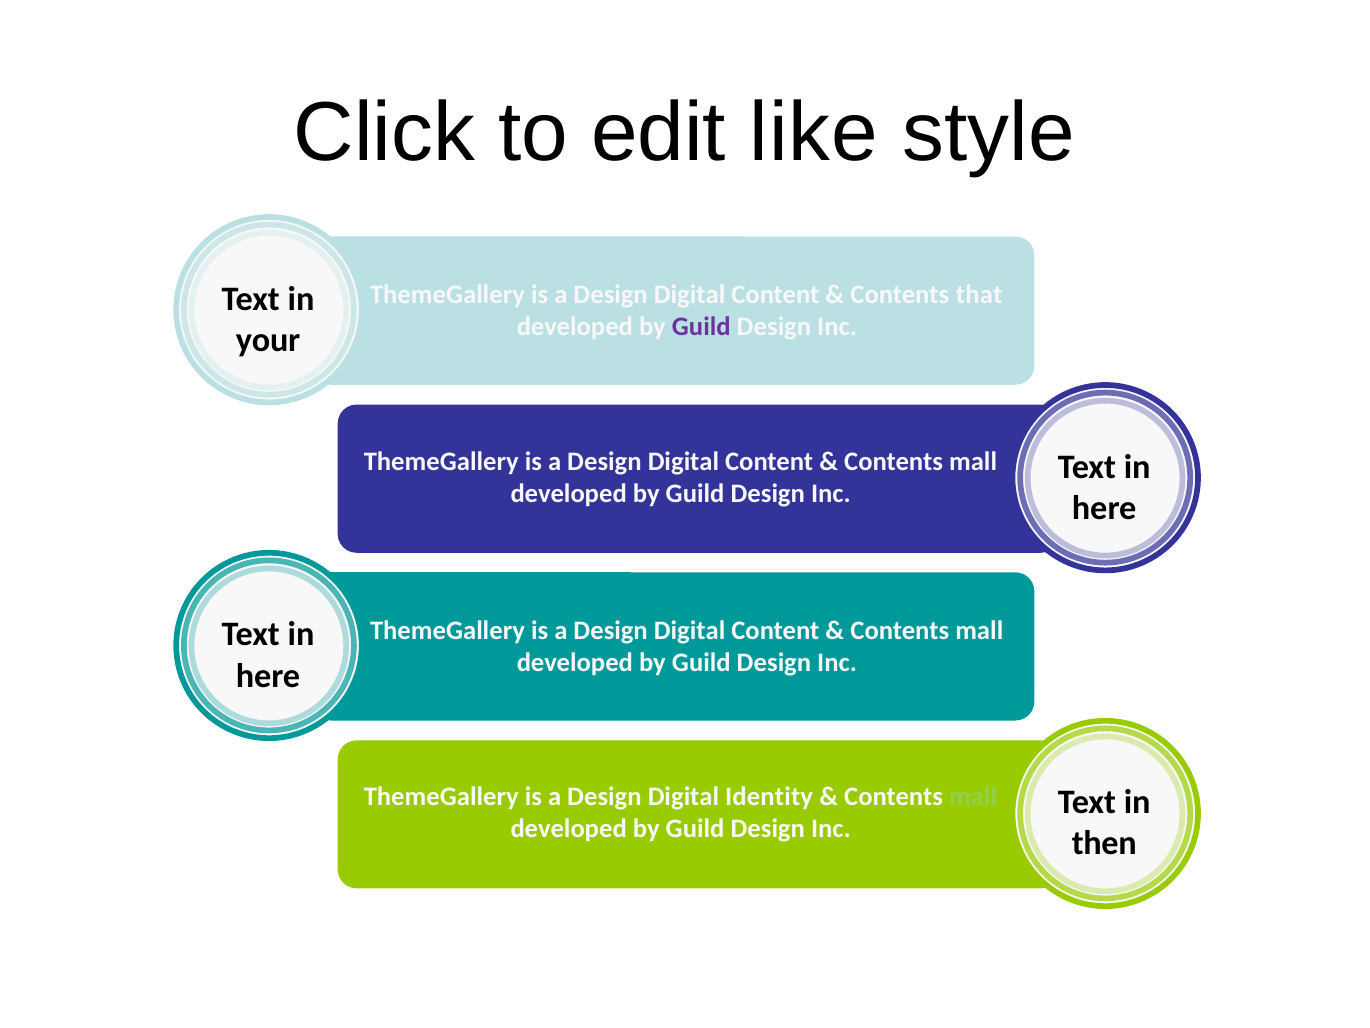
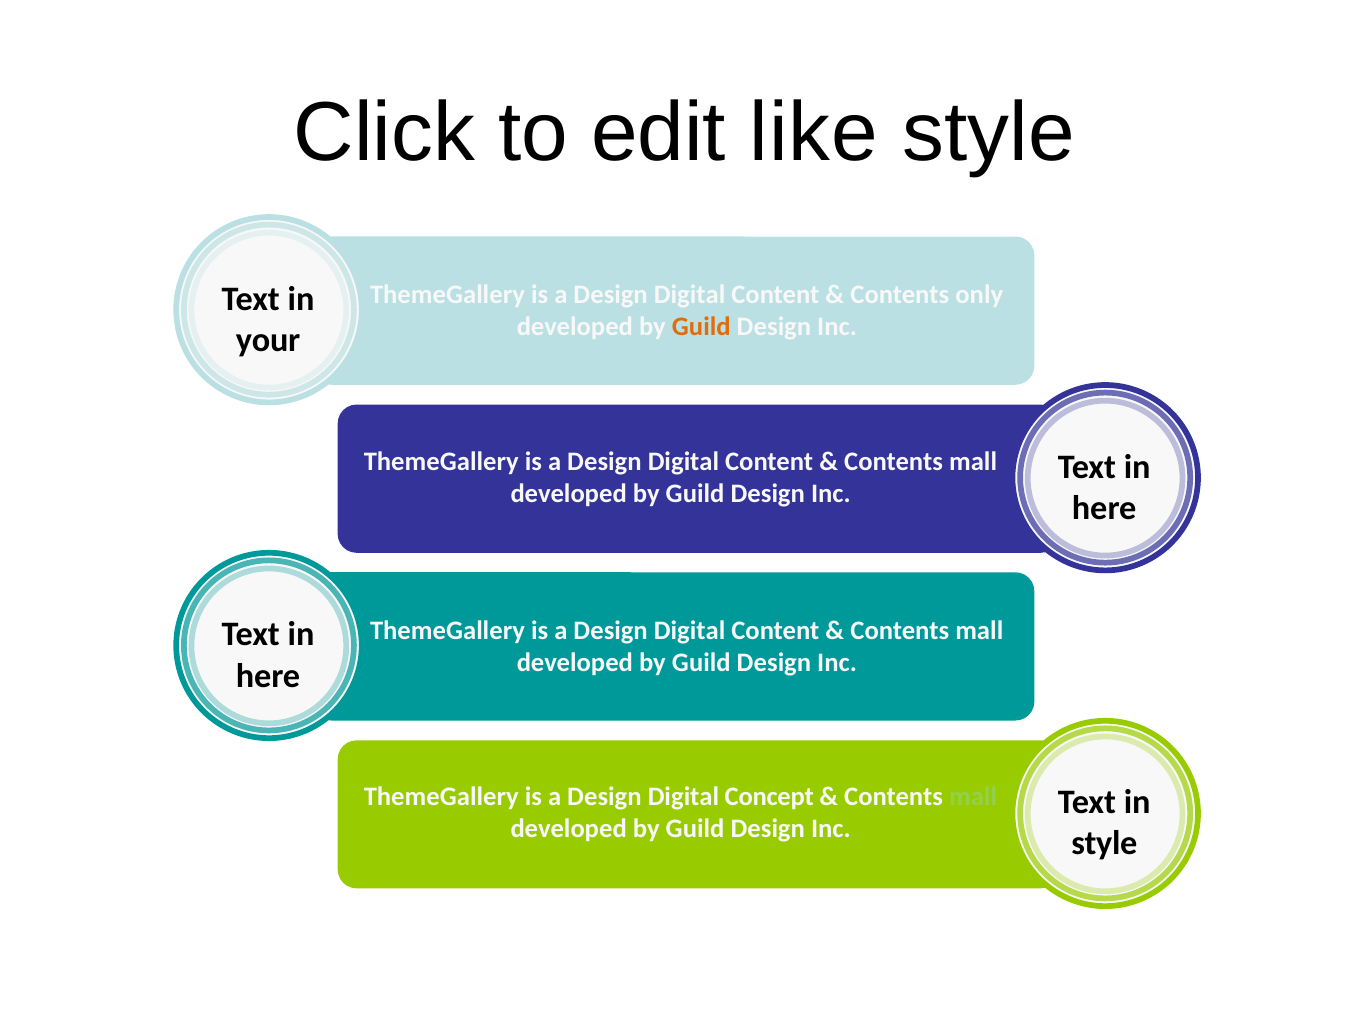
that: that -> only
Guild at (701, 327) colour: purple -> orange
Identity: Identity -> Concept
then at (1104, 843): then -> style
